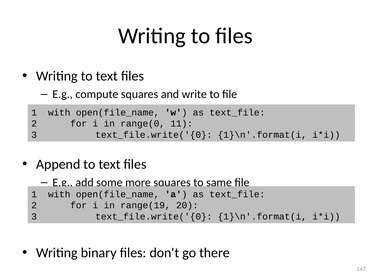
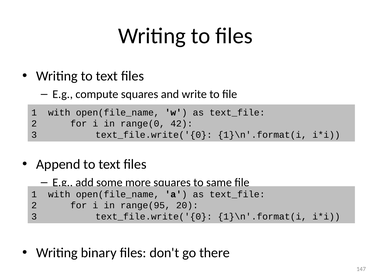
11: 11 -> 42
range(19: range(19 -> range(95
